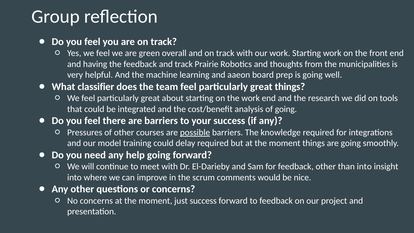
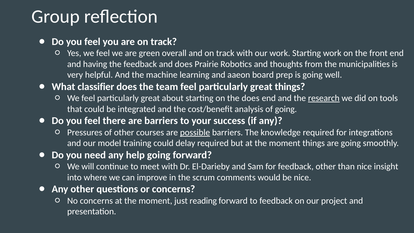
and track: track -> does
the work: work -> does
research underline: none -> present
than into: into -> nice
just success: success -> reading
